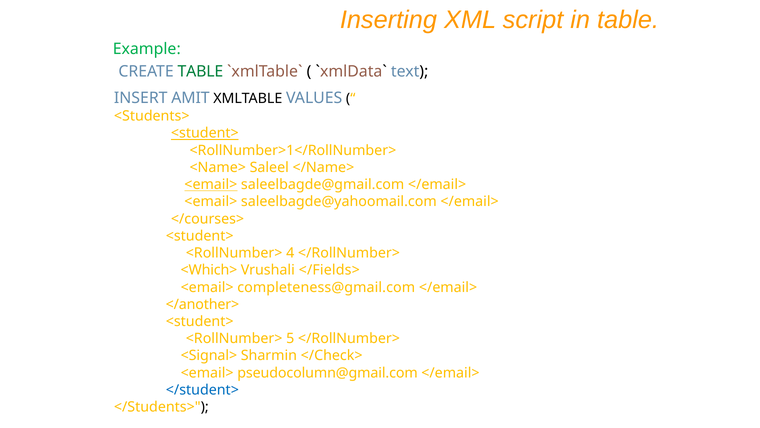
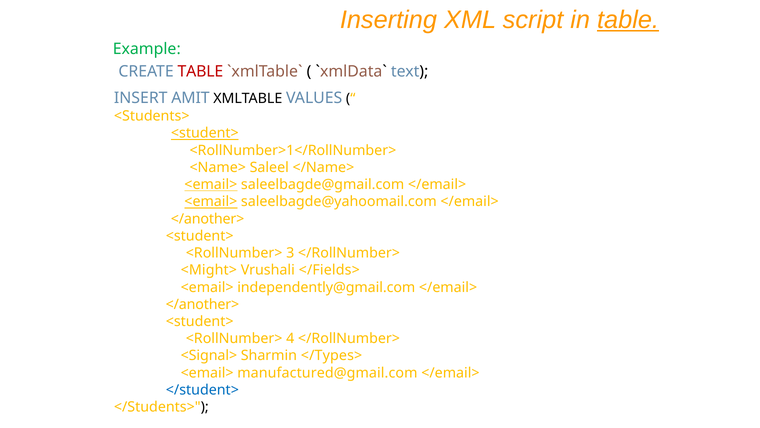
table at (628, 20) underline: none -> present
TABLE at (200, 71) colour: green -> red
<email> at (211, 201) underline: none -> present
</courses> at (208, 219): </courses> -> </another>
4: 4 -> 3
<Which>: <Which> -> <Might>
completeness@gmail.com: completeness@gmail.com -> independently@gmail.com
5: 5 -> 4
</Check>: </Check> -> </Types>
pseudocolumn@gmail.com: pseudocolumn@gmail.com -> manufactured@gmail.com
